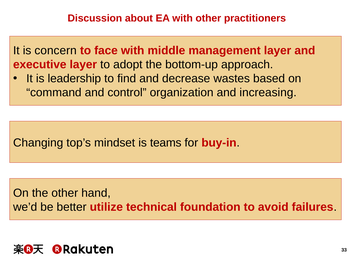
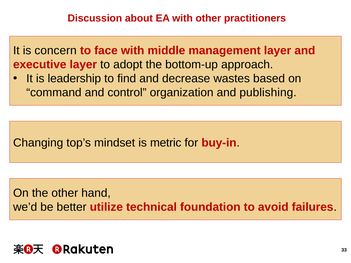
increasing: increasing -> publishing
teams: teams -> metric
